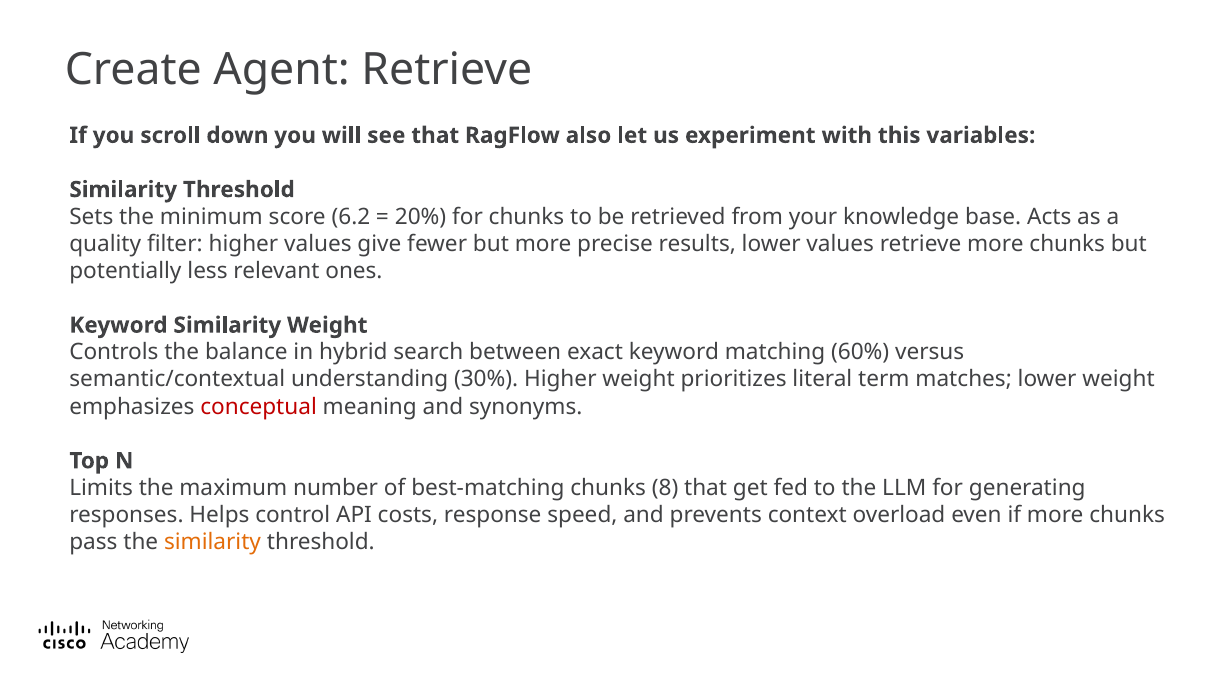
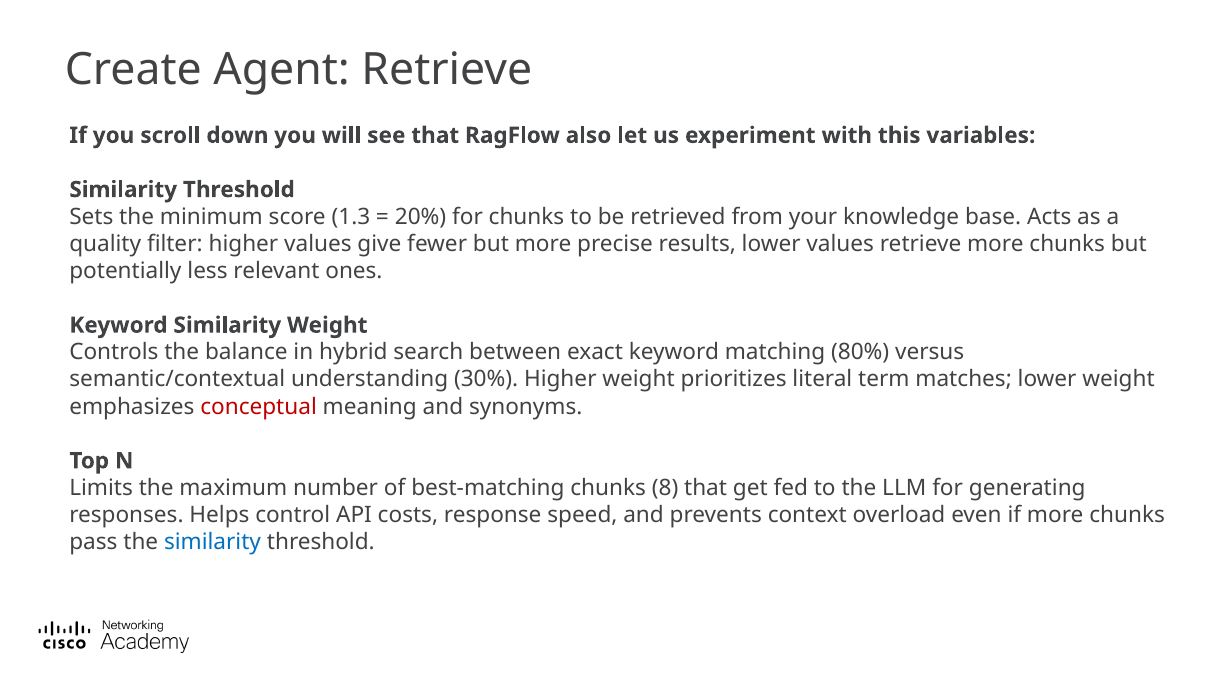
6.2: 6.2 -> 1.3
60%: 60% -> 80%
similarity at (213, 542) colour: orange -> blue
